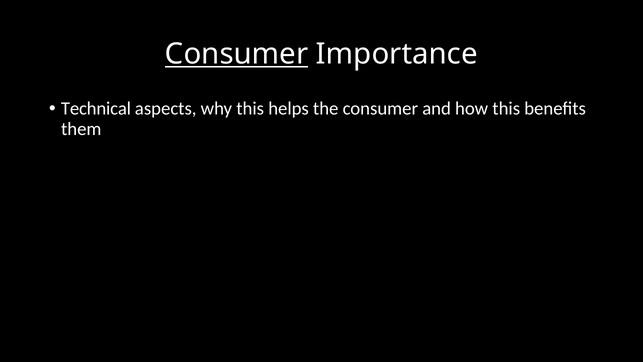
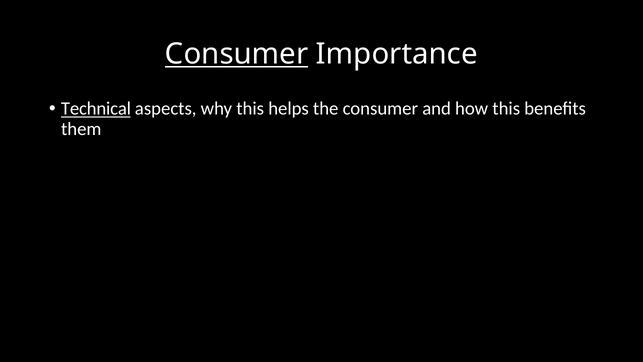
Technical underline: none -> present
